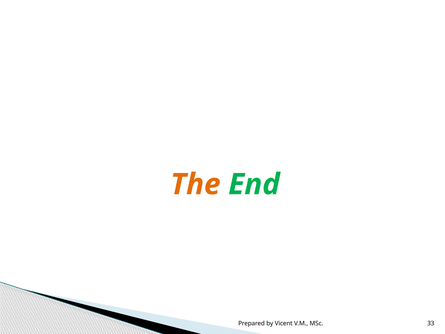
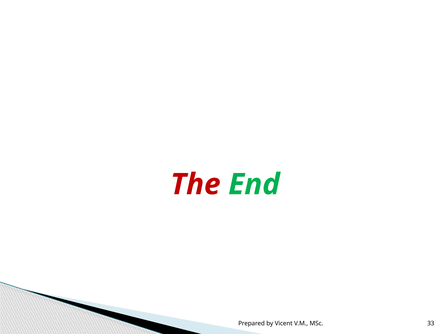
The colour: orange -> red
